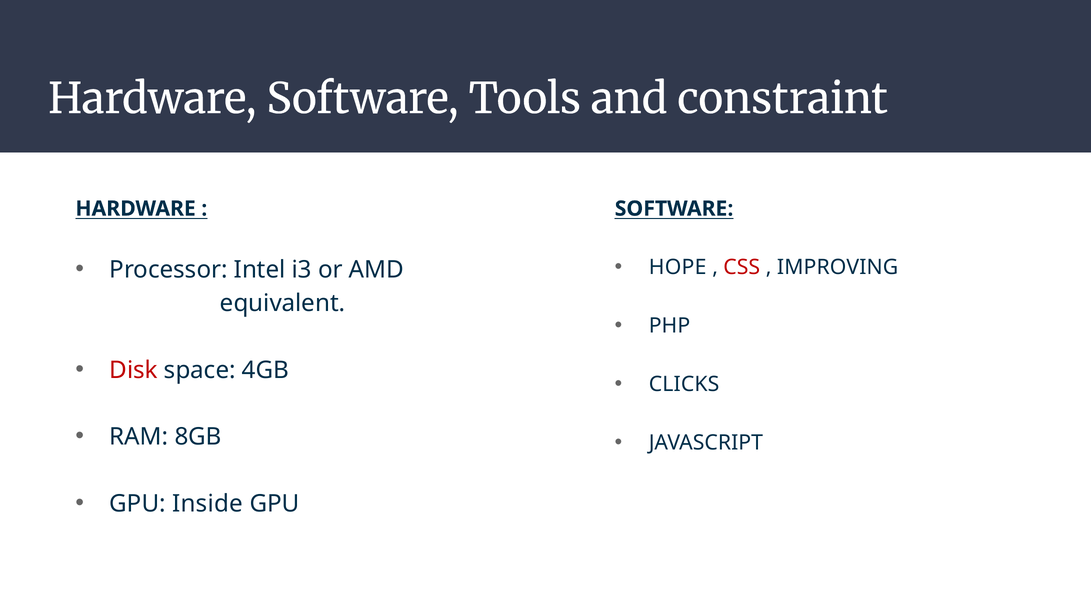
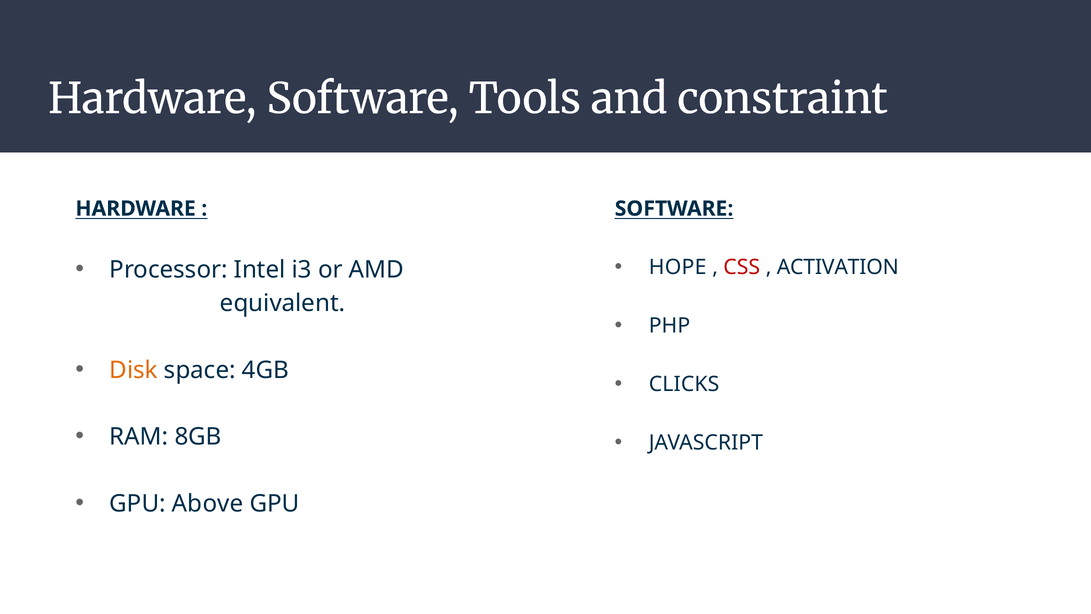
IMPROVING: IMPROVING -> ACTIVATION
Disk colour: red -> orange
Inside: Inside -> Above
